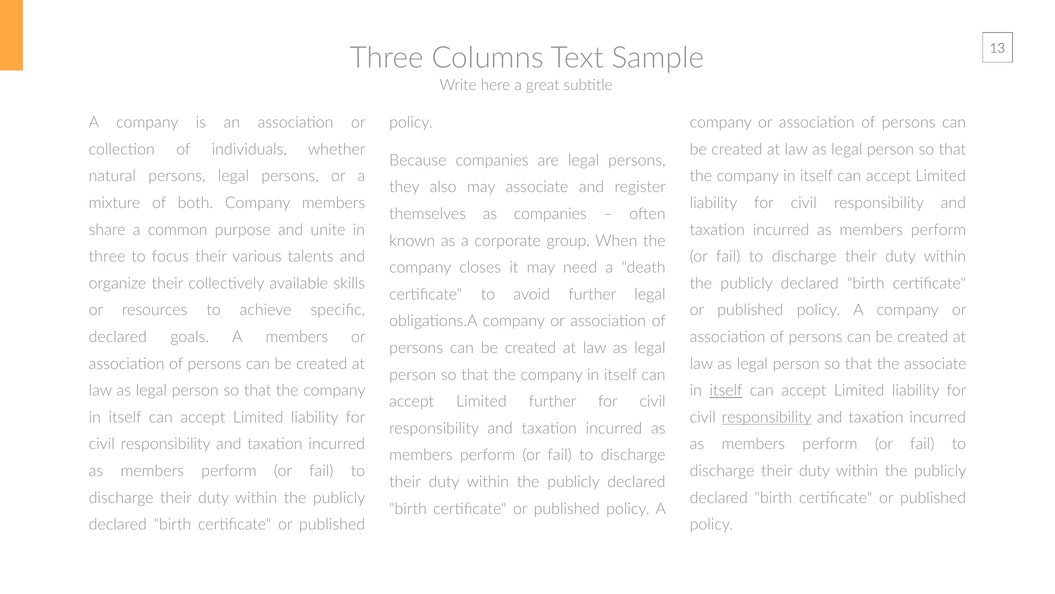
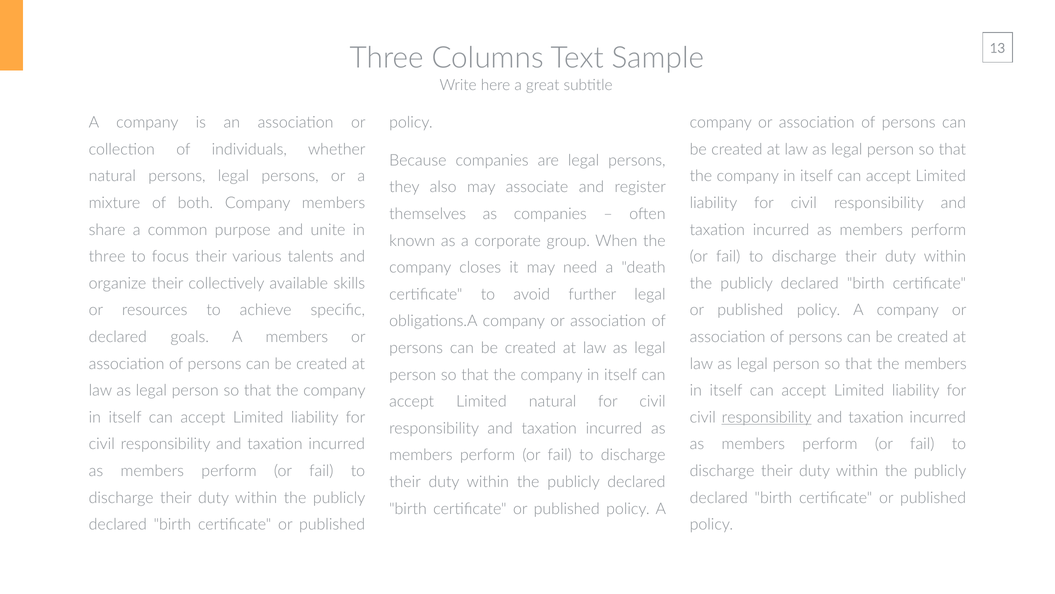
the associate: associate -> members
itself at (726, 390) underline: present -> none
Limited further: further -> natural
